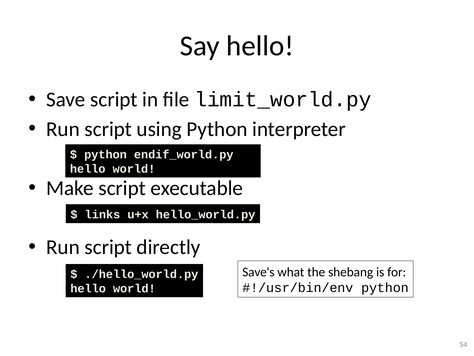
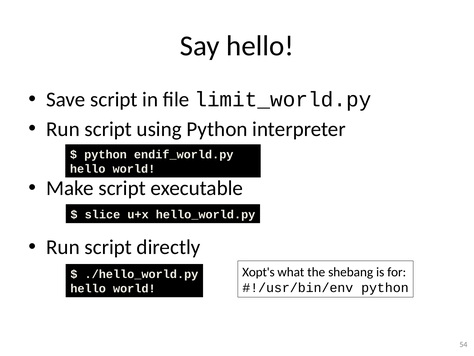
links: links -> slice
Save's: Save's -> Xopt's
